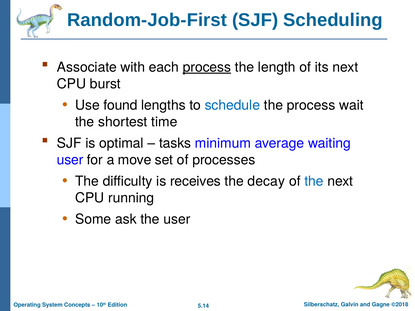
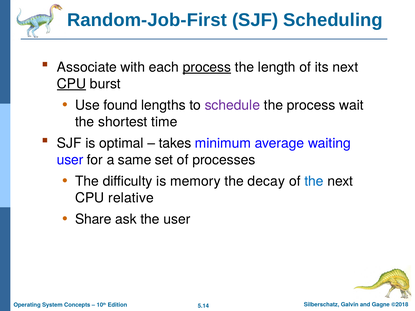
CPU at (72, 84) underline: none -> present
schedule colour: blue -> purple
tasks: tasks -> takes
move: move -> same
receives: receives -> memory
running: running -> relative
Some: Some -> Share
